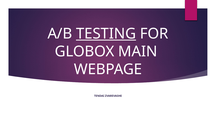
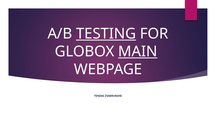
MAIN underline: none -> present
